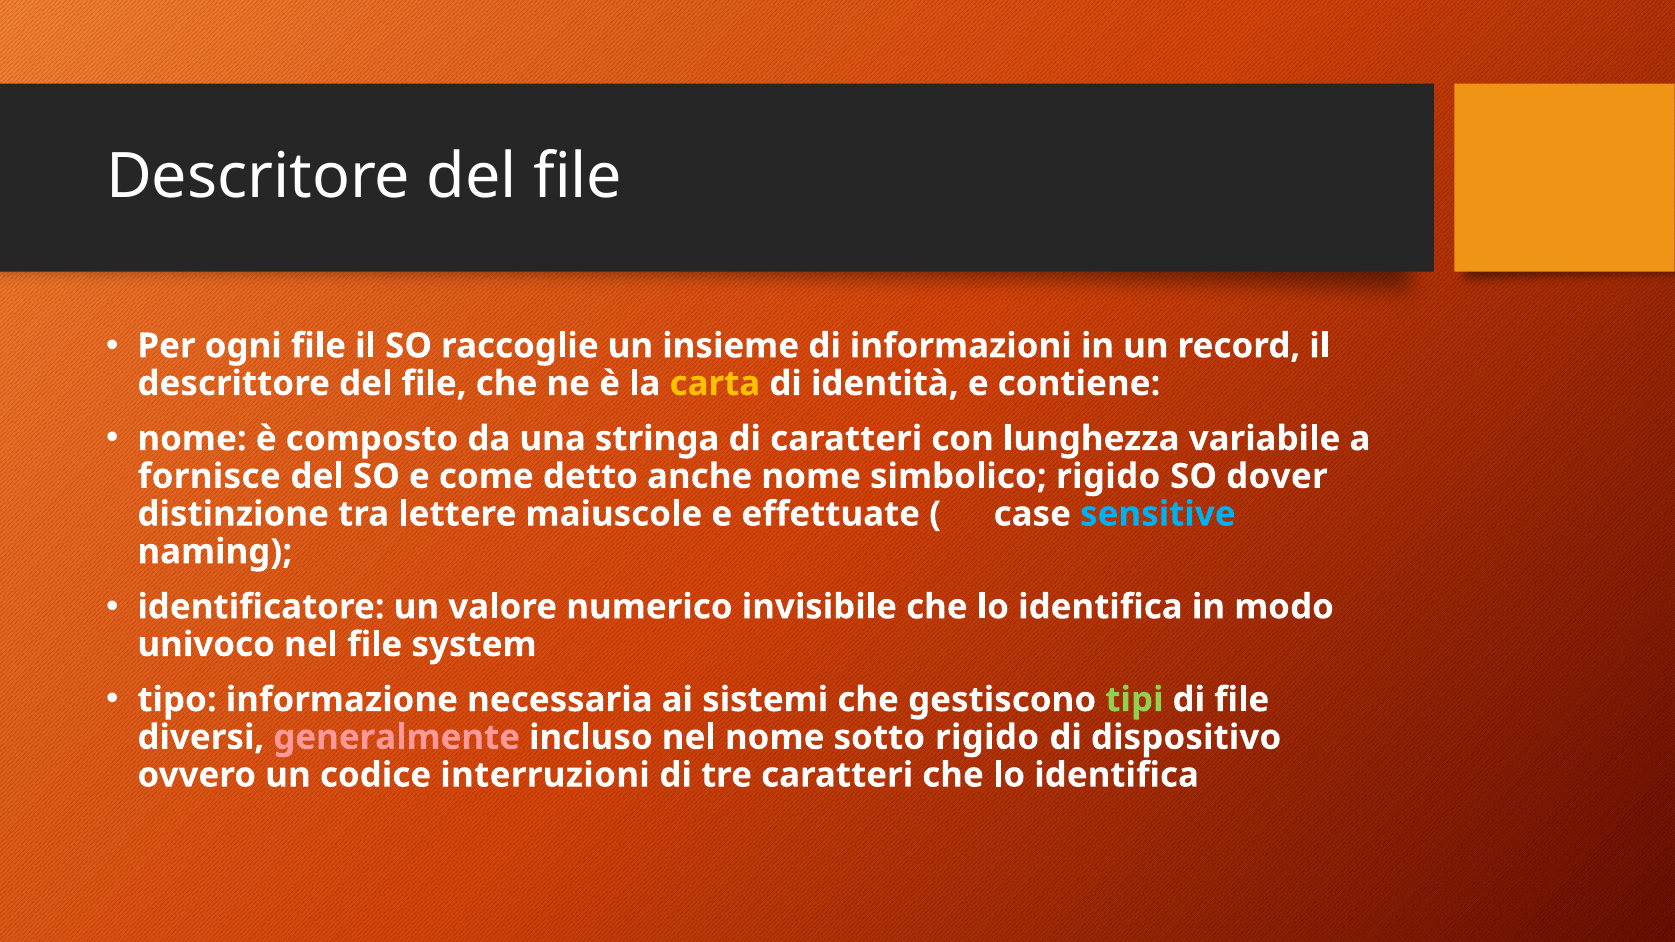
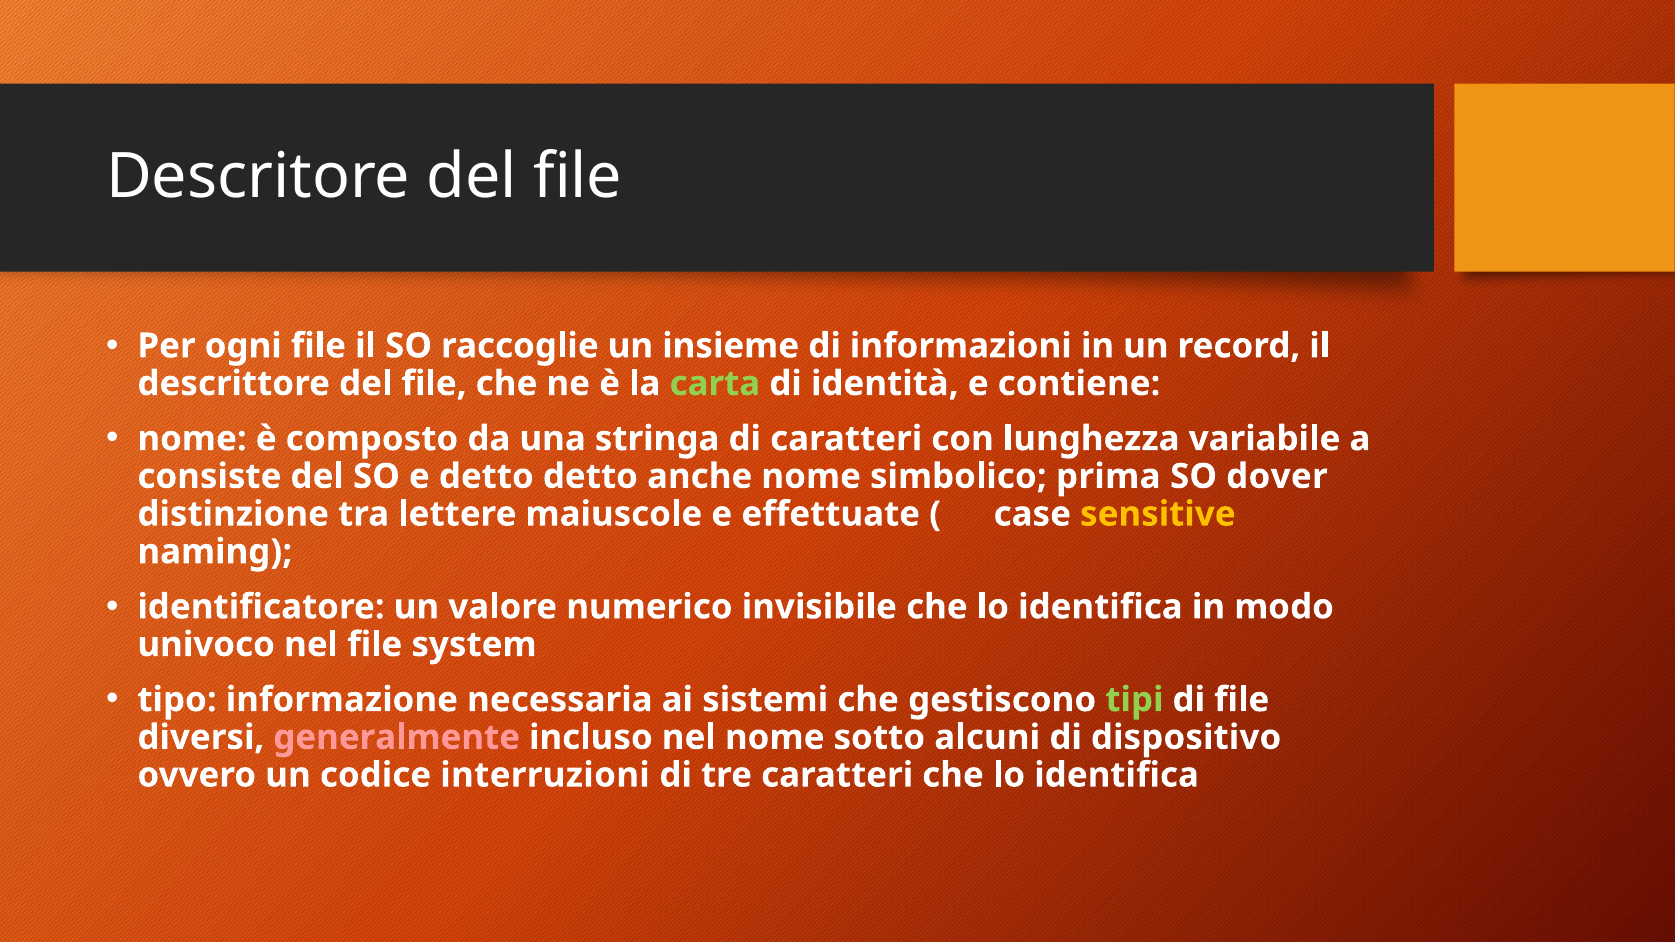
carta colour: yellow -> light green
fornisce: fornisce -> consiste
e come: come -> detto
simbolico rigido: rigido -> prima
sensitive colour: light blue -> yellow
sotto rigido: rigido -> alcuni
